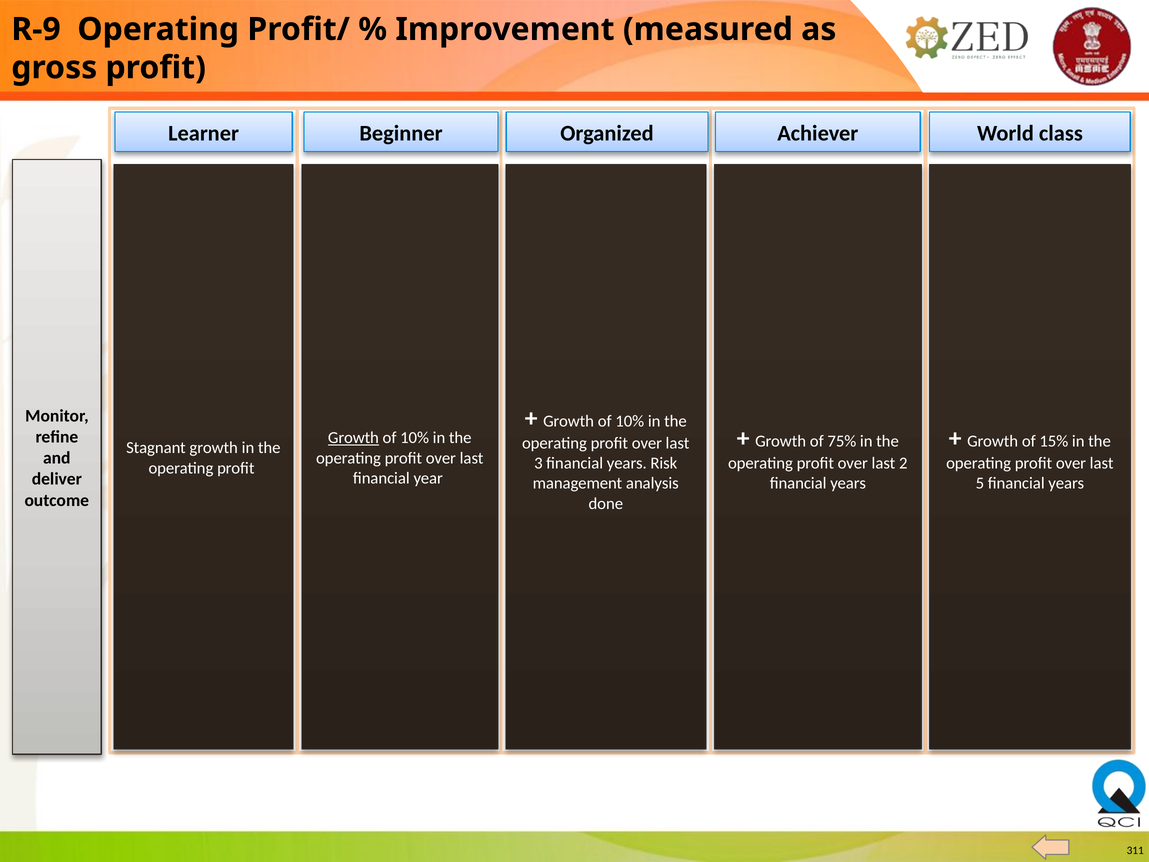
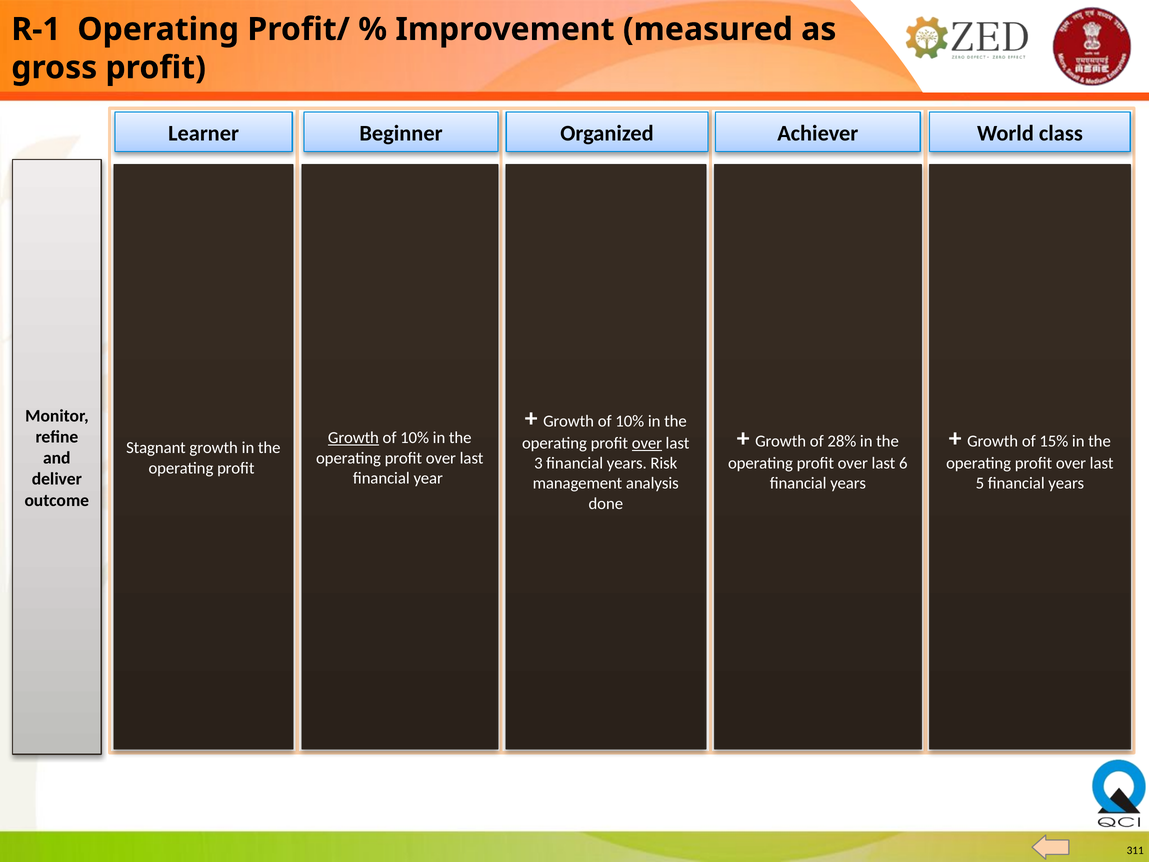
R-9: R-9 -> R-1
75%: 75% -> 28%
over at (647, 443) underline: none -> present
2: 2 -> 6
